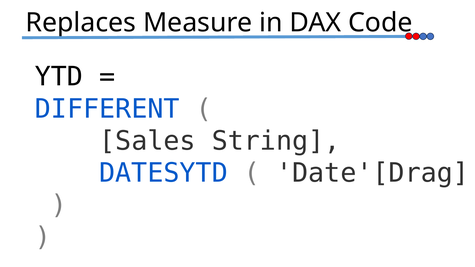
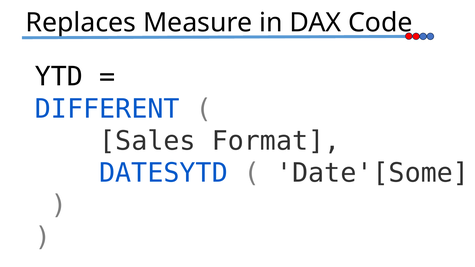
String: String -> Format
Date'[Drag: Date'[Drag -> Date'[Some
